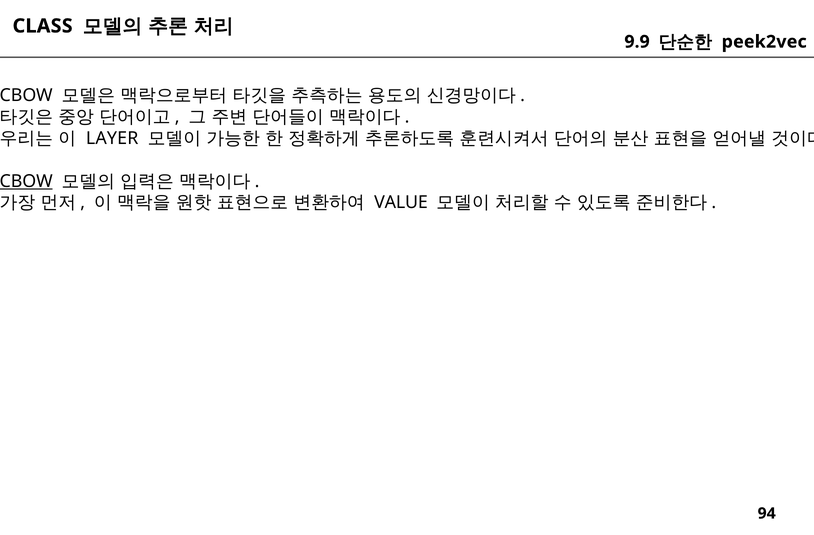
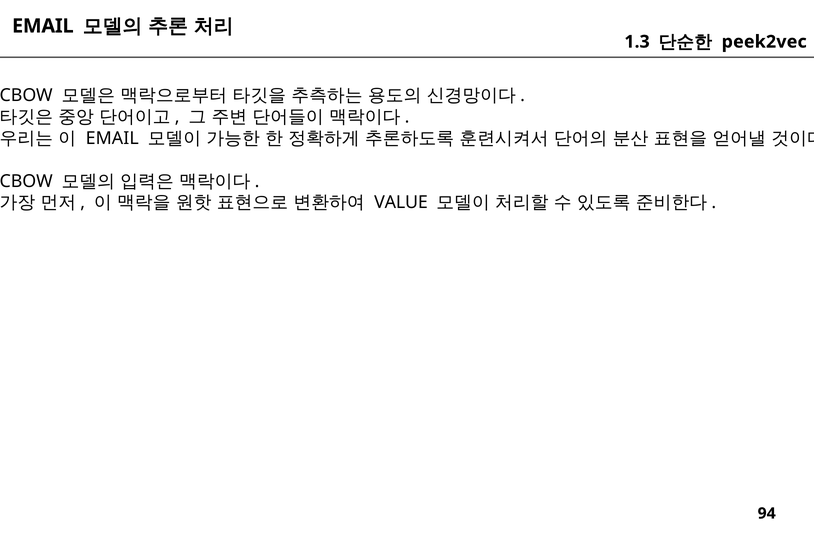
CLASS at (43, 26): CLASS -> EMAIL
9.9: 9.9 -> 1.3
LAYER at (112, 138): LAYER -> EMAIL
CBOW at (26, 181) underline: present -> none
